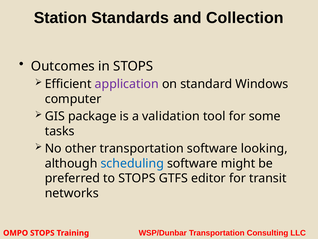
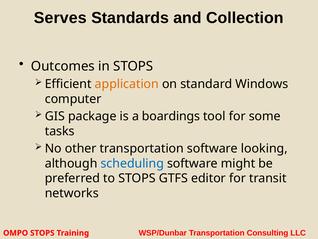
Station: Station -> Serves
application colour: purple -> orange
validation: validation -> boardings
